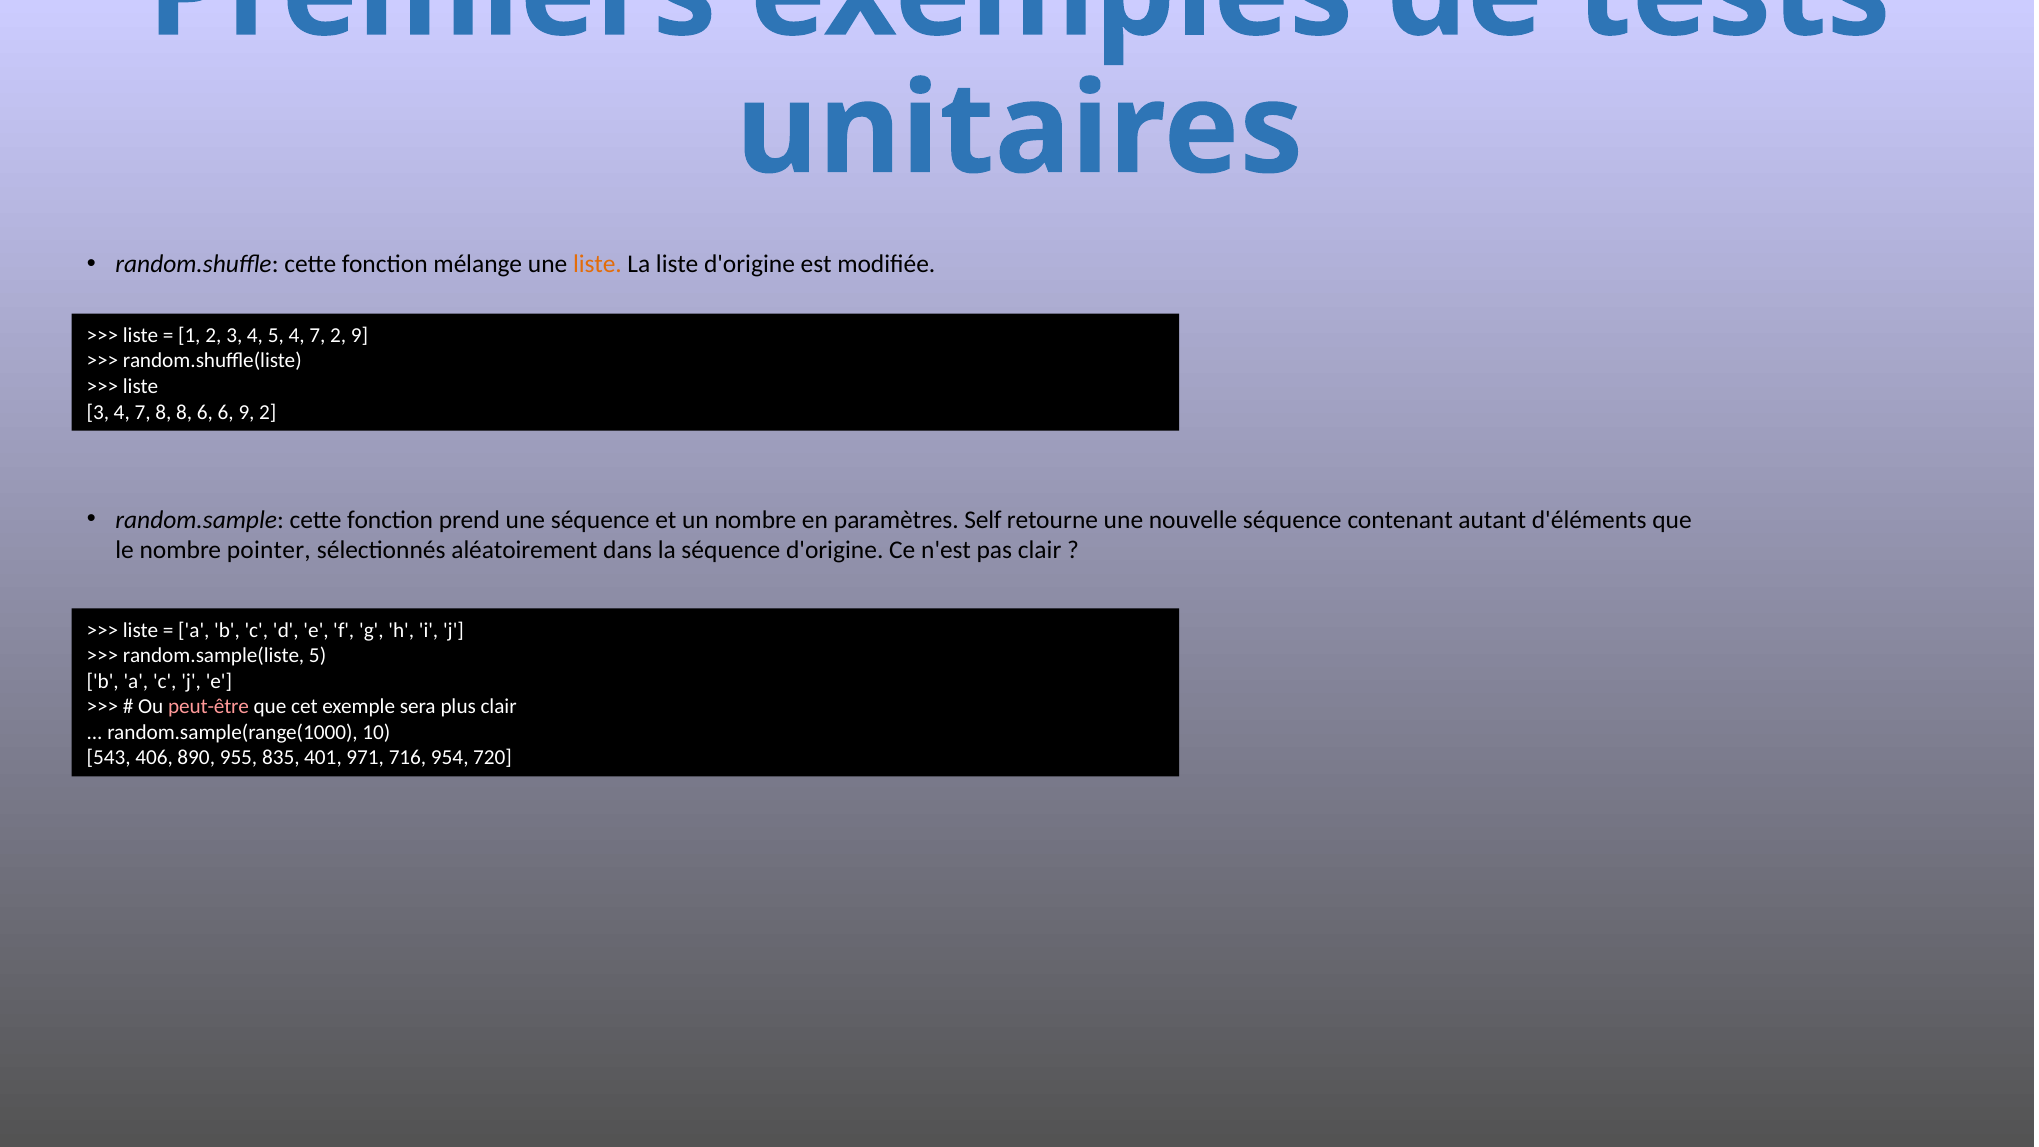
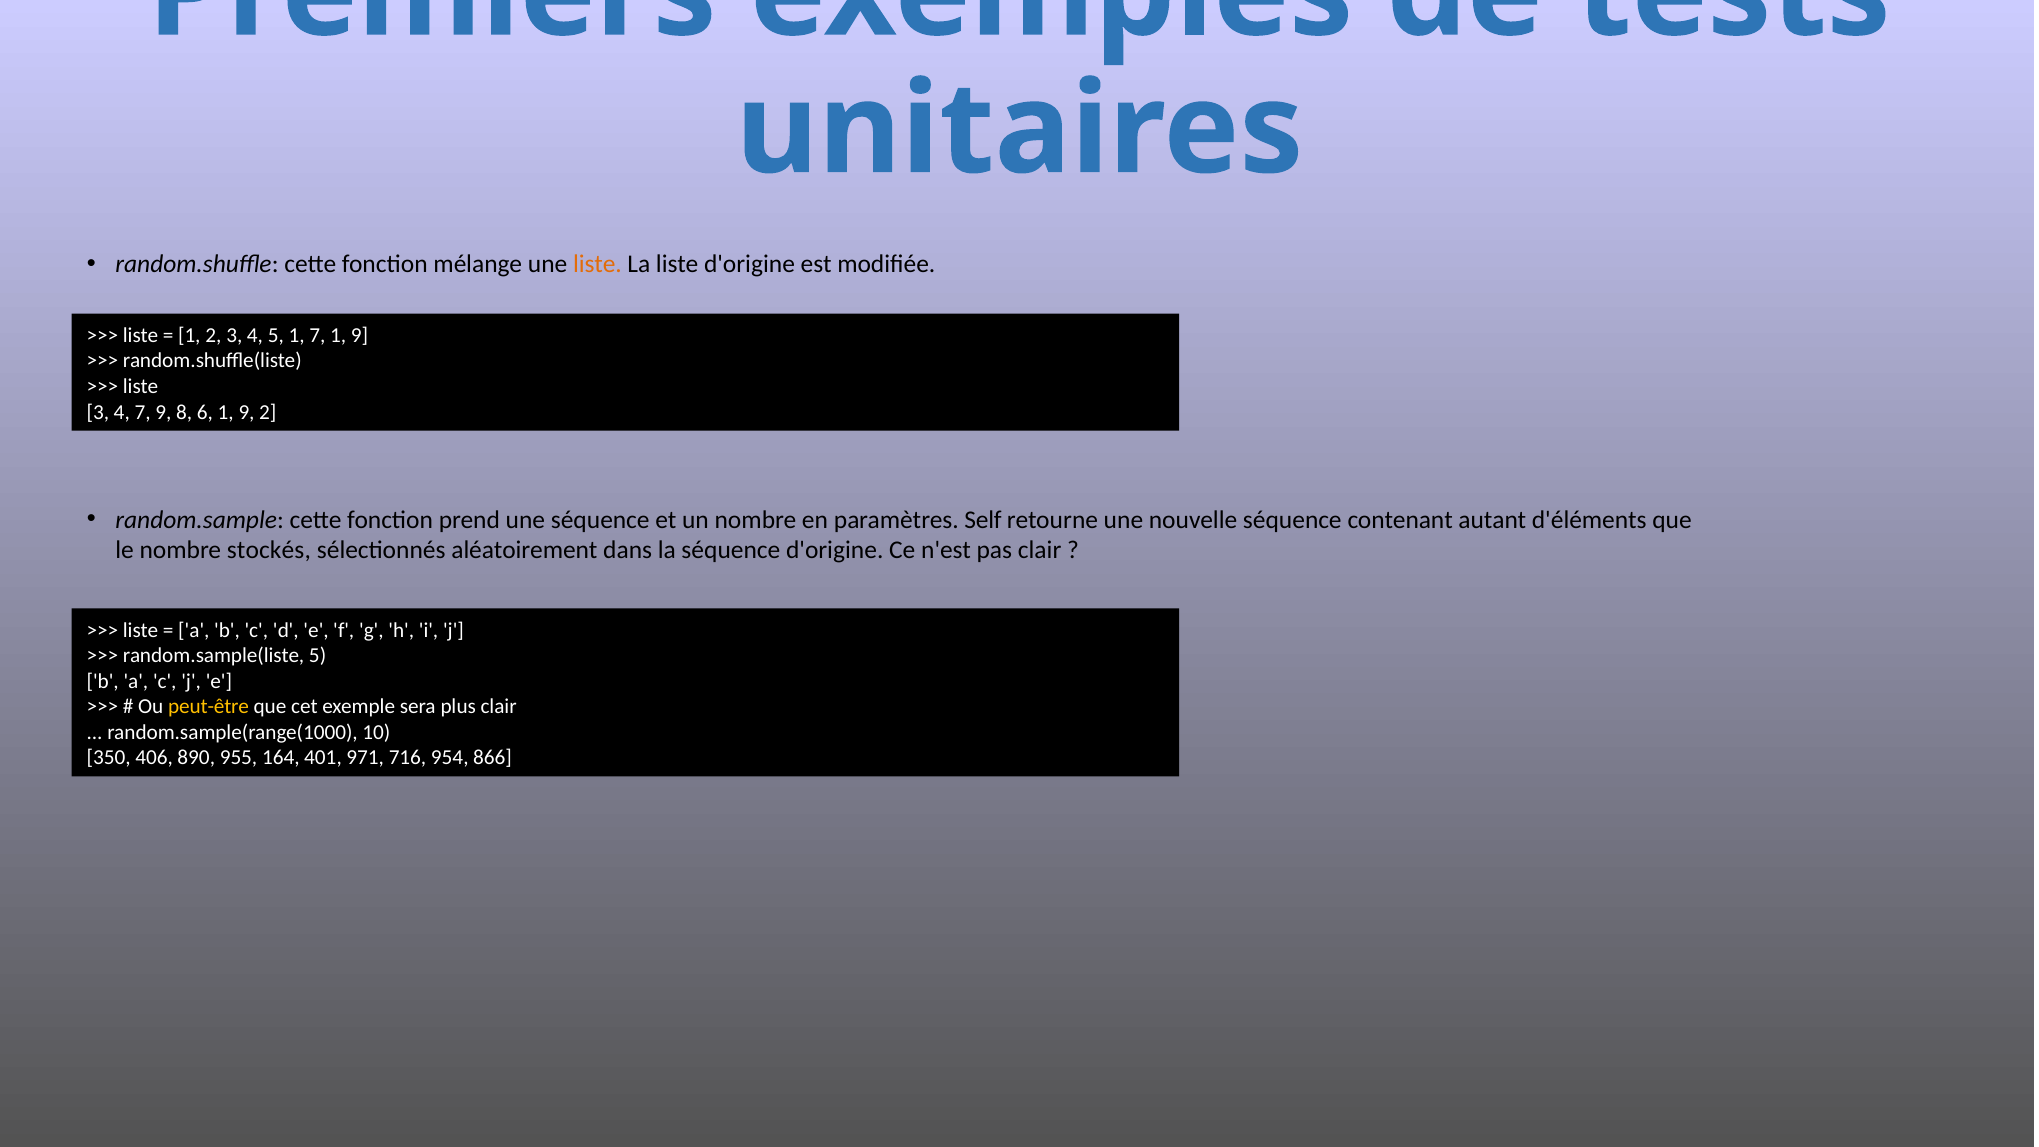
5 4: 4 -> 1
7 2: 2 -> 1
7 8: 8 -> 9
6 6: 6 -> 1
pointer: pointer -> stockés
peut-être colour: pink -> yellow
543: 543 -> 350
835: 835 -> 164
720: 720 -> 866
